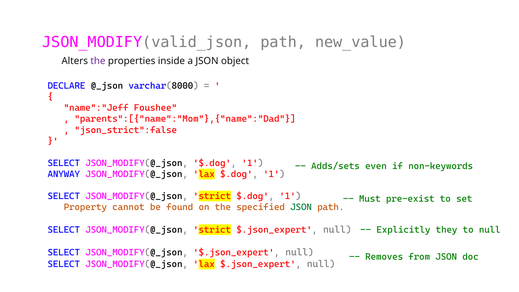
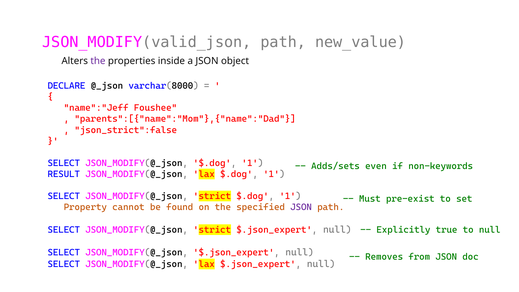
ANYWAY: ANYWAY -> RESULT
JSON at (301, 207) colour: green -> purple
they: they -> true
